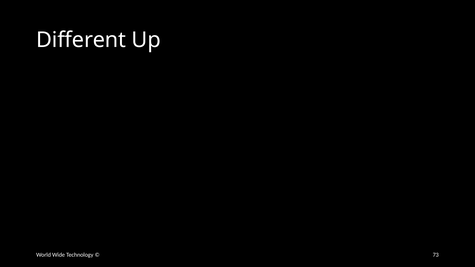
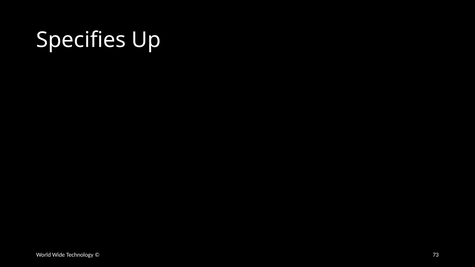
Different: Different -> Specifies
